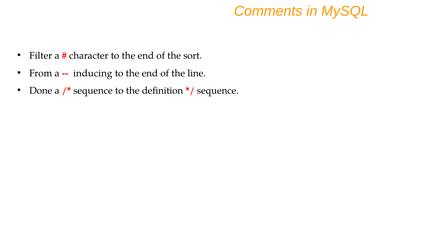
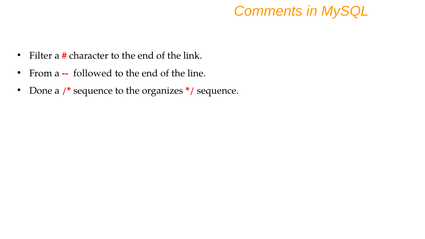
sort: sort -> link
inducing: inducing -> followed
definition: definition -> organizes
